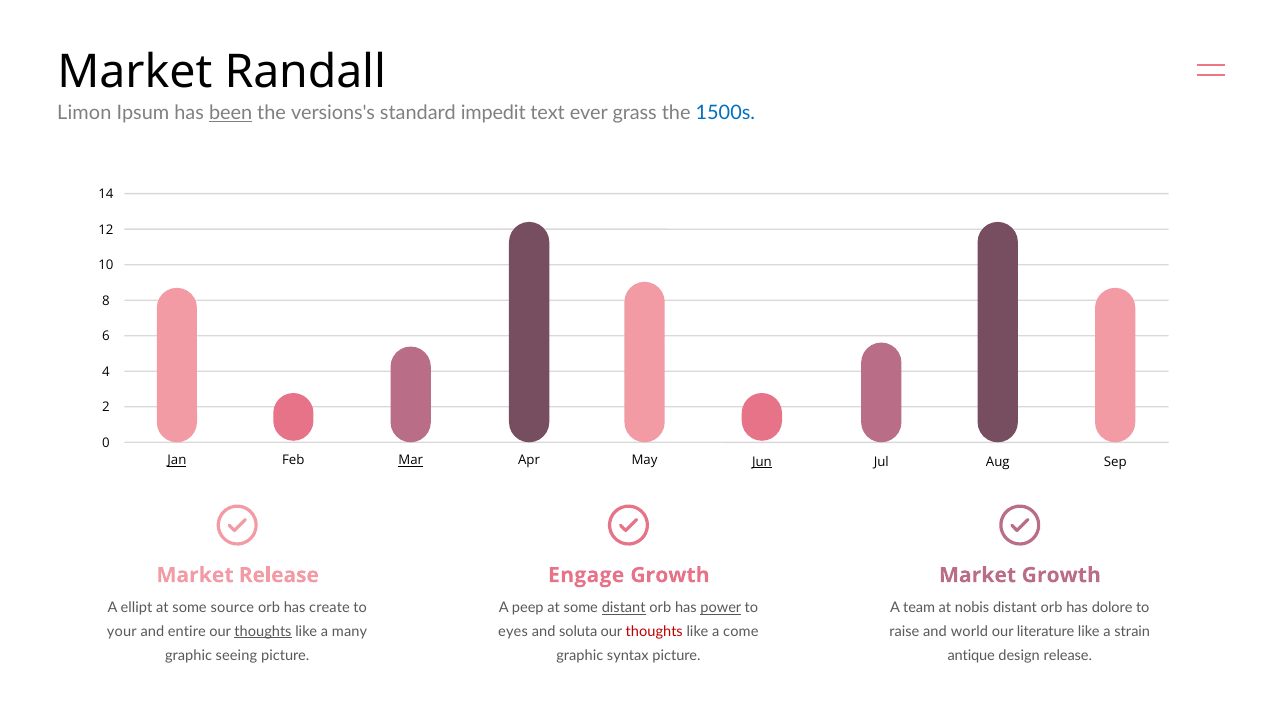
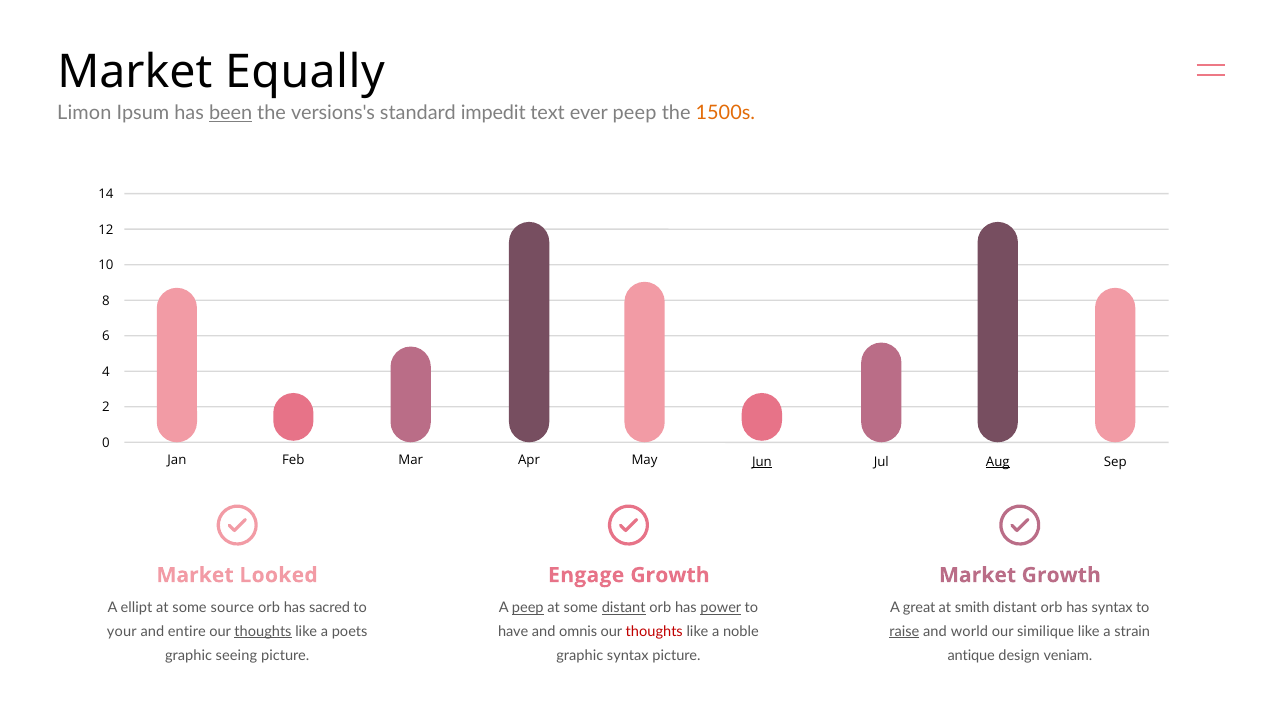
Randall: Randall -> Equally
ever grass: grass -> peep
1500s colour: blue -> orange
Jan underline: present -> none
Mar underline: present -> none
Aug underline: none -> present
Market Release: Release -> Looked
create: create -> sacred
peep at (528, 607) underline: none -> present
team: team -> great
nobis: nobis -> smith
has dolore: dolore -> syntax
many: many -> poets
eyes: eyes -> have
soluta: soluta -> omnis
come: come -> noble
raise underline: none -> present
literature: literature -> similique
design release: release -> veniam
